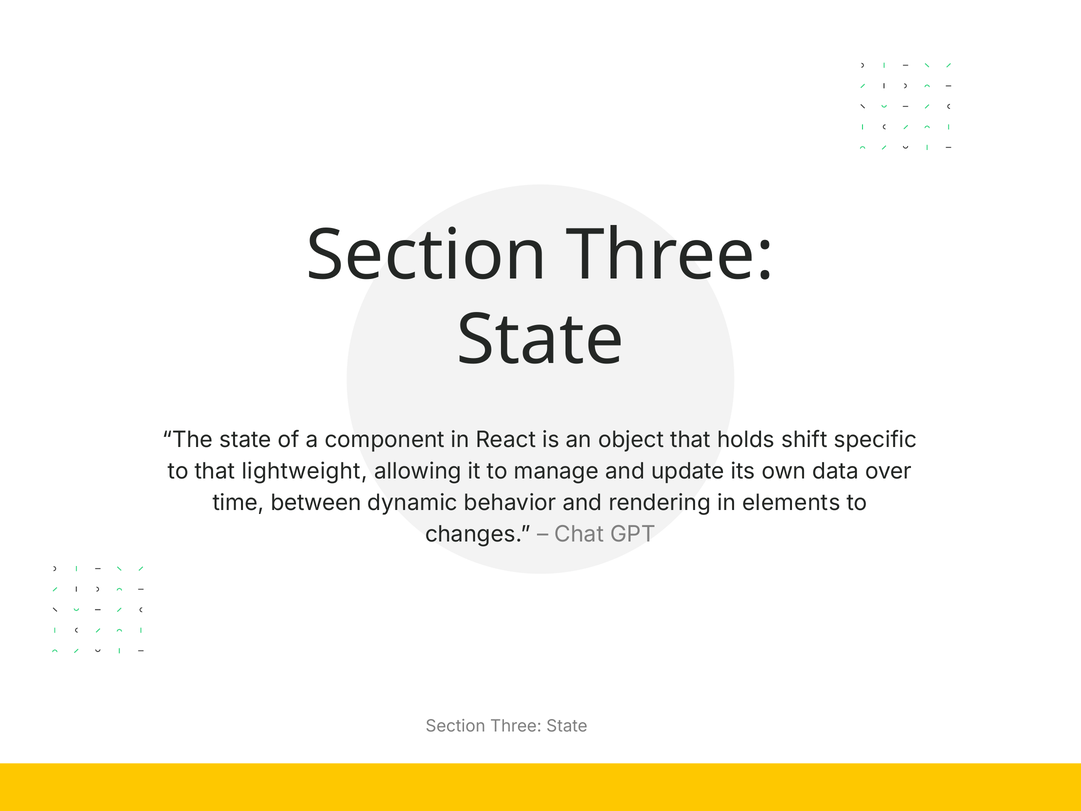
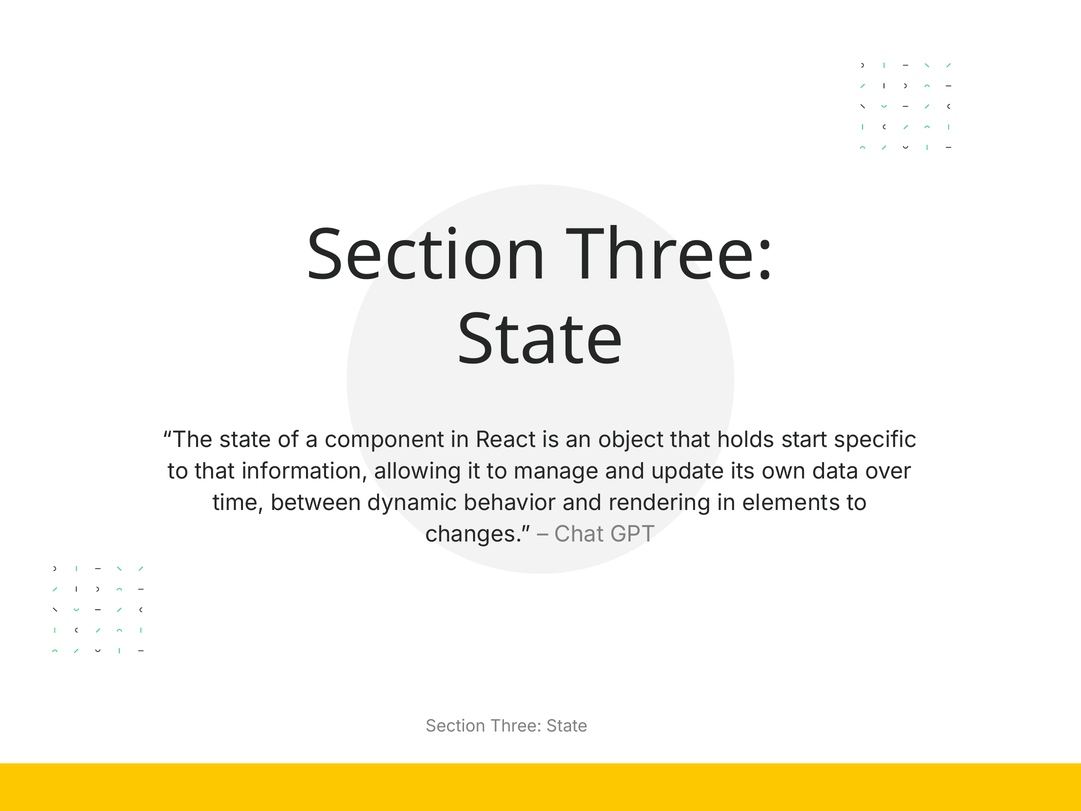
shift: shift -> start
lightweight: lightweight -> information
